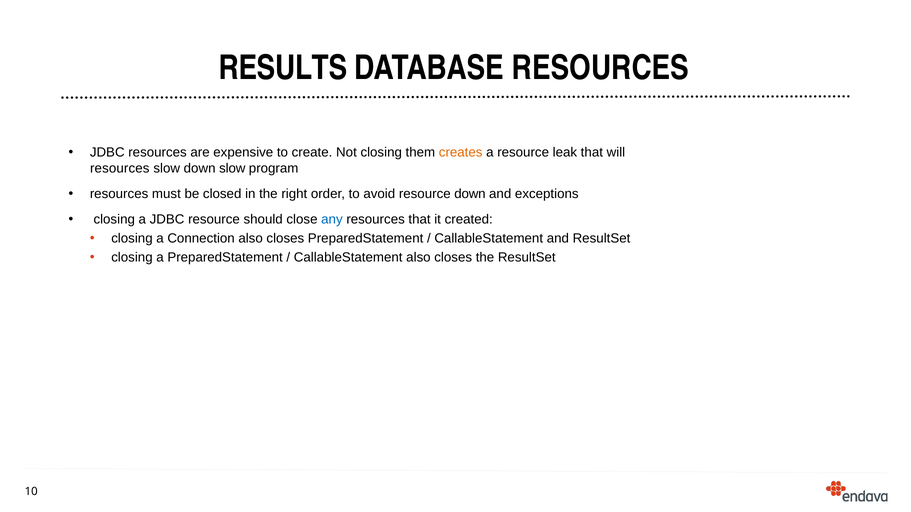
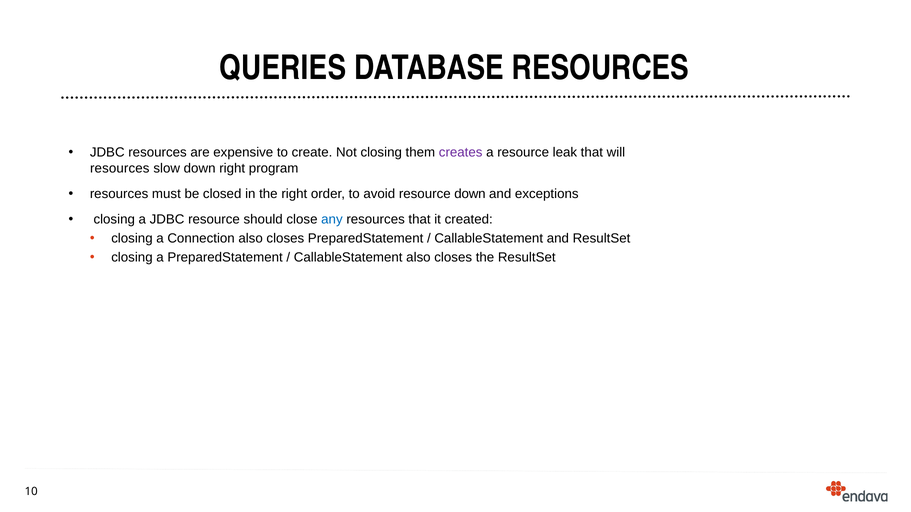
RESULTS: RESULTS -> QUERIES
creates colour: orange -> purple
down slow: slow -> right
